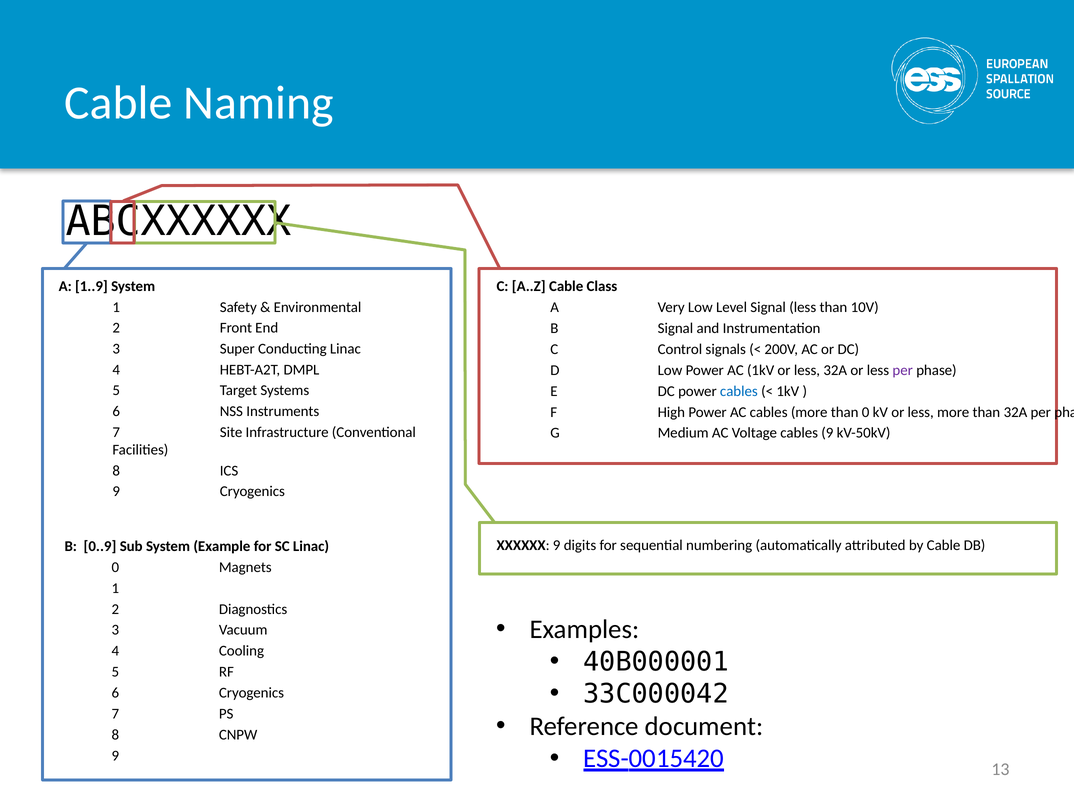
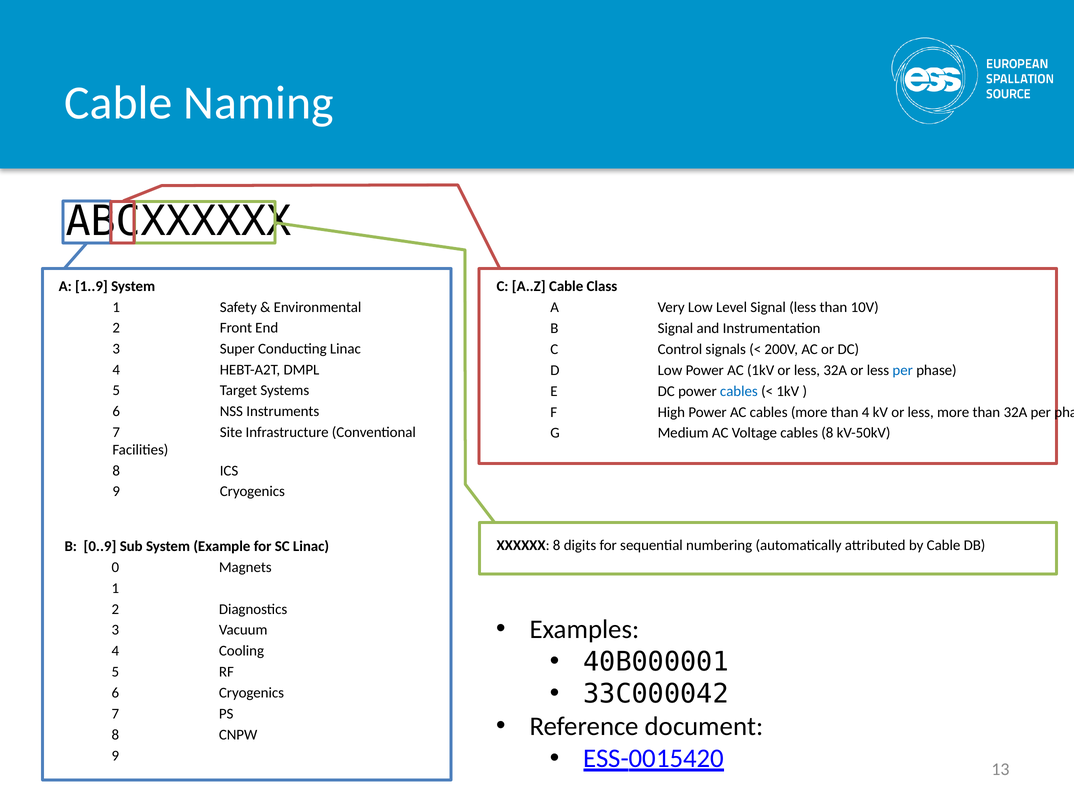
per at (903, 370) colour: purple -> blue
than 0: 0 -> 4
cables 9: 9 -> 8
XXXXXX 9: 9 -> 8
